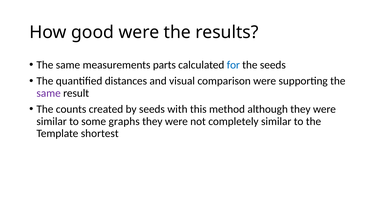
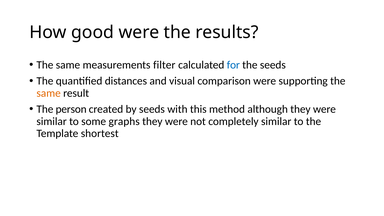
parts: parts -> filter
same at (49, 93) colour: purple -> orange
counts: counts -> person
